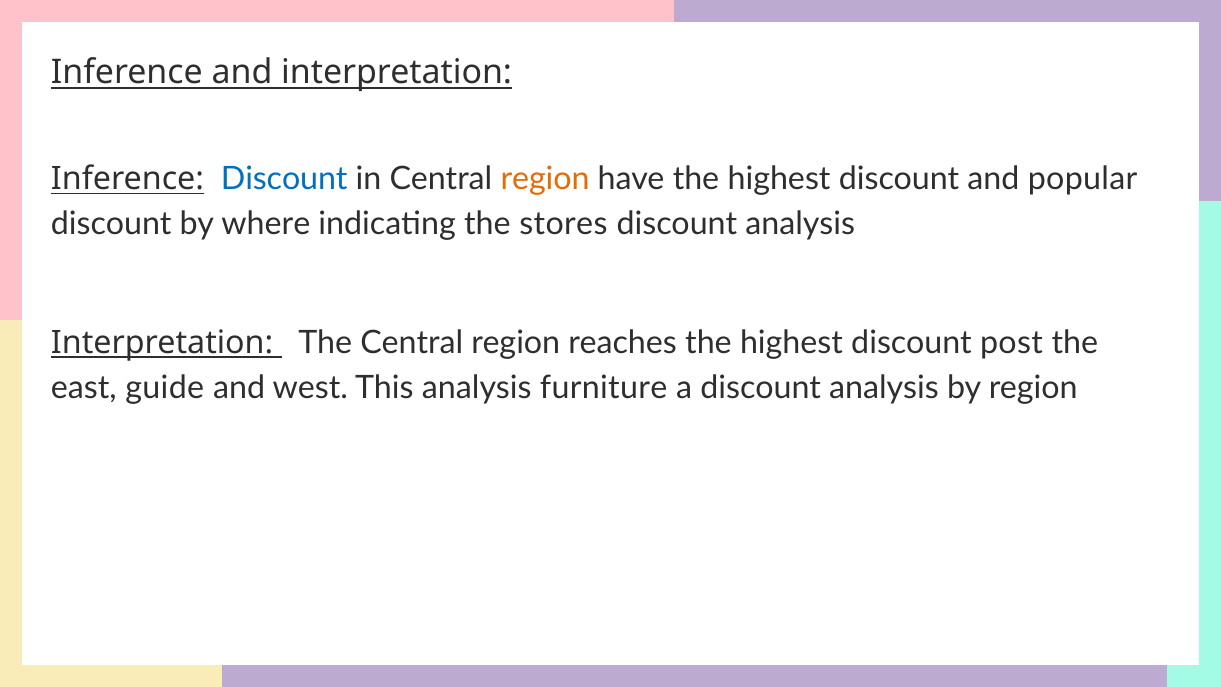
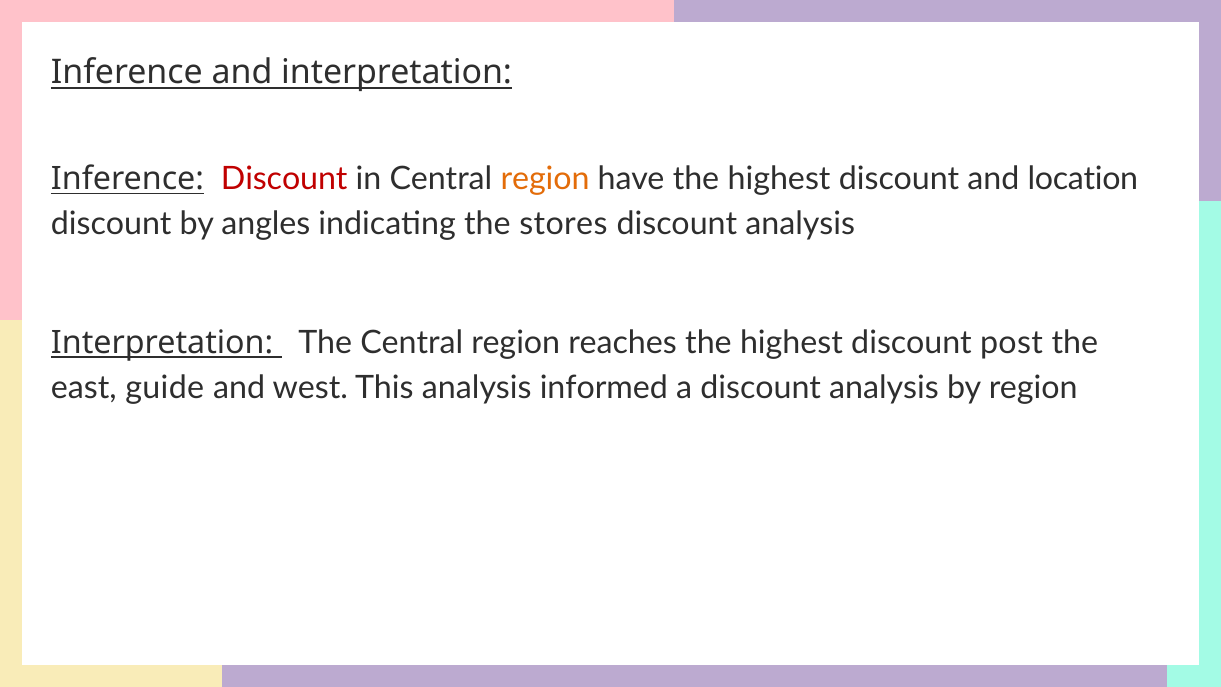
Discount at (284, 179) colour: blue -> red
popular: popular -> location
where: where -> angles
furniture: furniture -> informed
